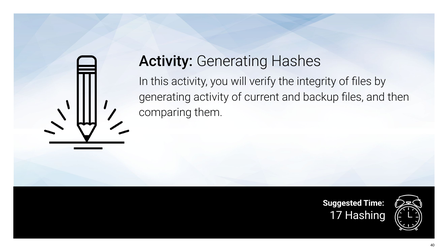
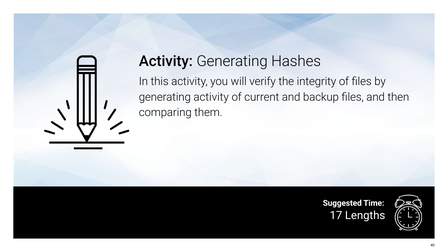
Hashing: Hashing -> Lengths
